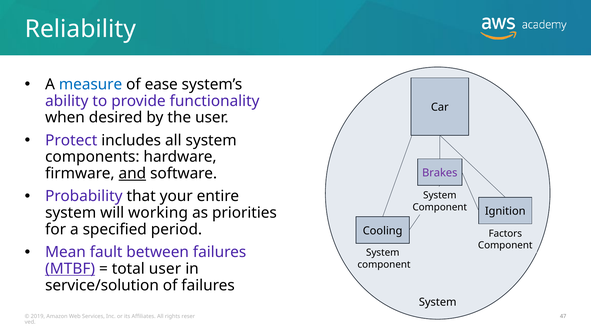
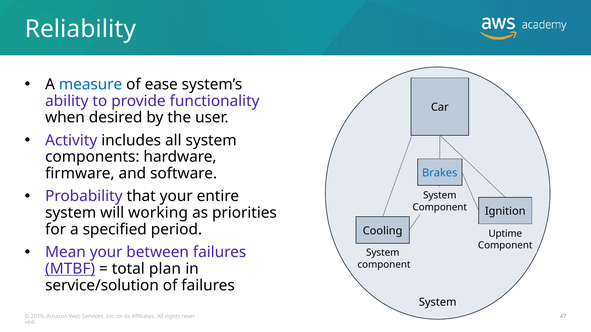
Protect: Protect -> Activity
and underline: present -> none
Brakes colour: purple -> blue
Factors: Factors -> Uptime
Mean fault: fault -> your
total user: user -> plan
